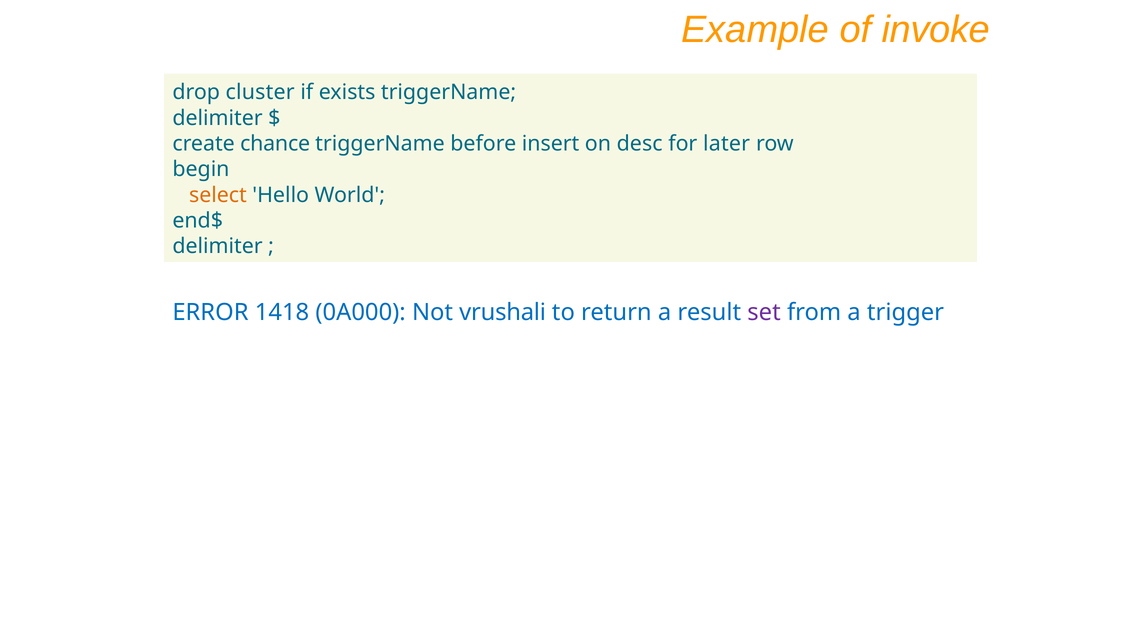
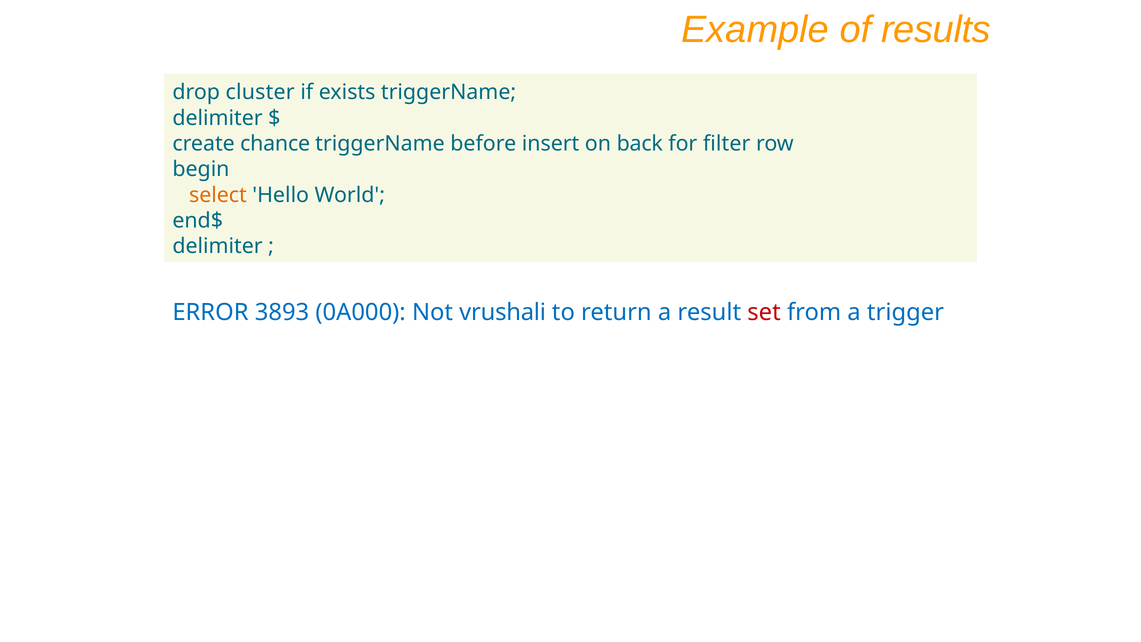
invoke: invoke -> results
desc: desc -> back
later: later -> filter
1418: 1418 -> 3893
set colour: purple -> red
